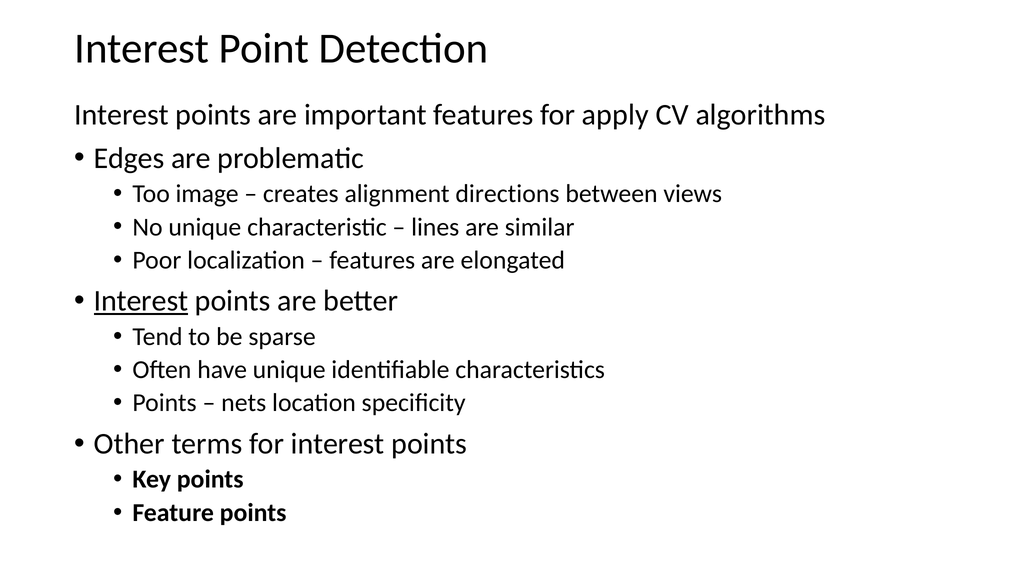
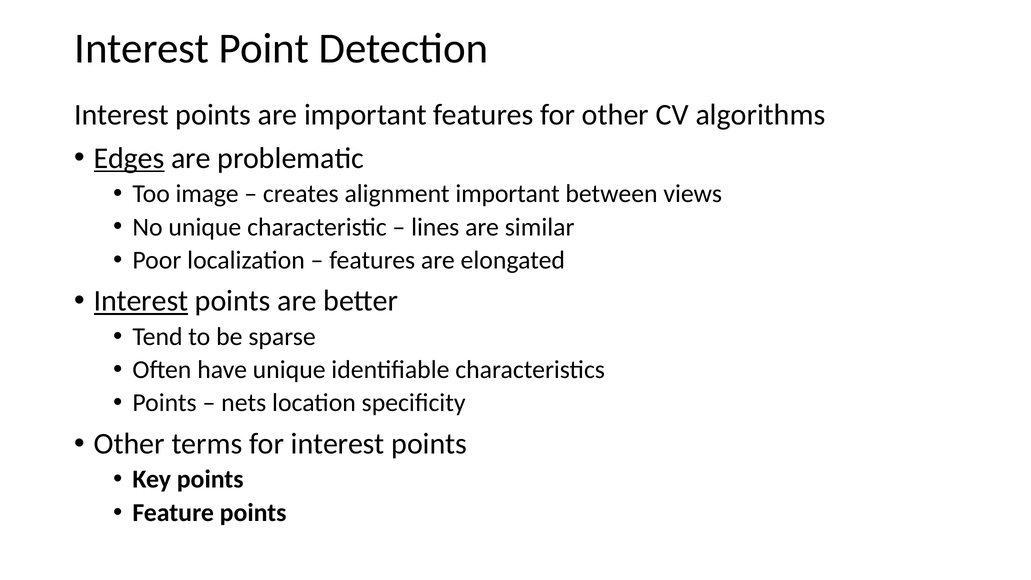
for apply: apply -> other
Edges underline: none -> present
alignment directions: directions -> important
